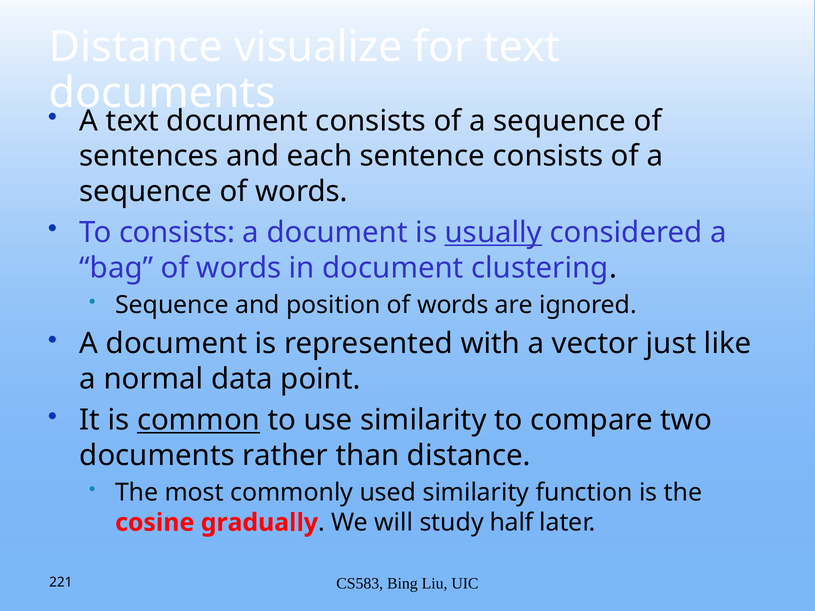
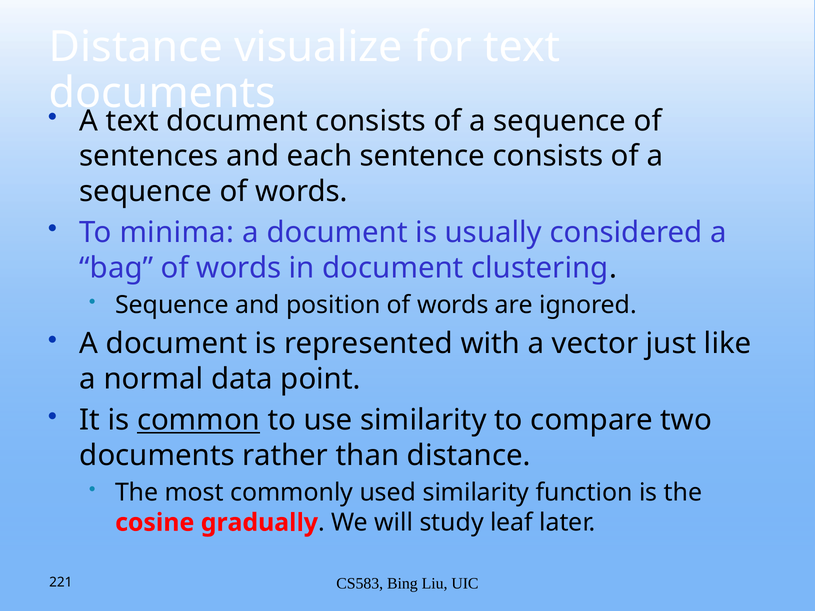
To consists: consists -> minima
usually underline: present -> none
half: half -> leaf
